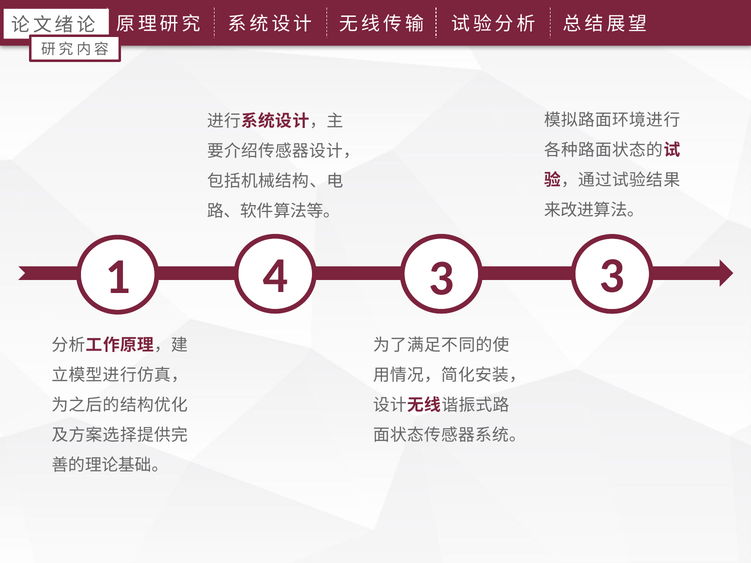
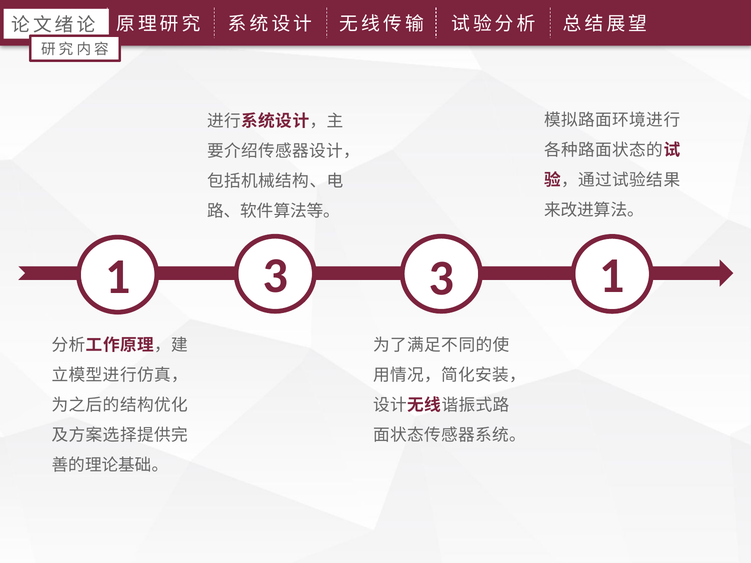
1 4: 4 -> 3
3 3: 3 -> 1
